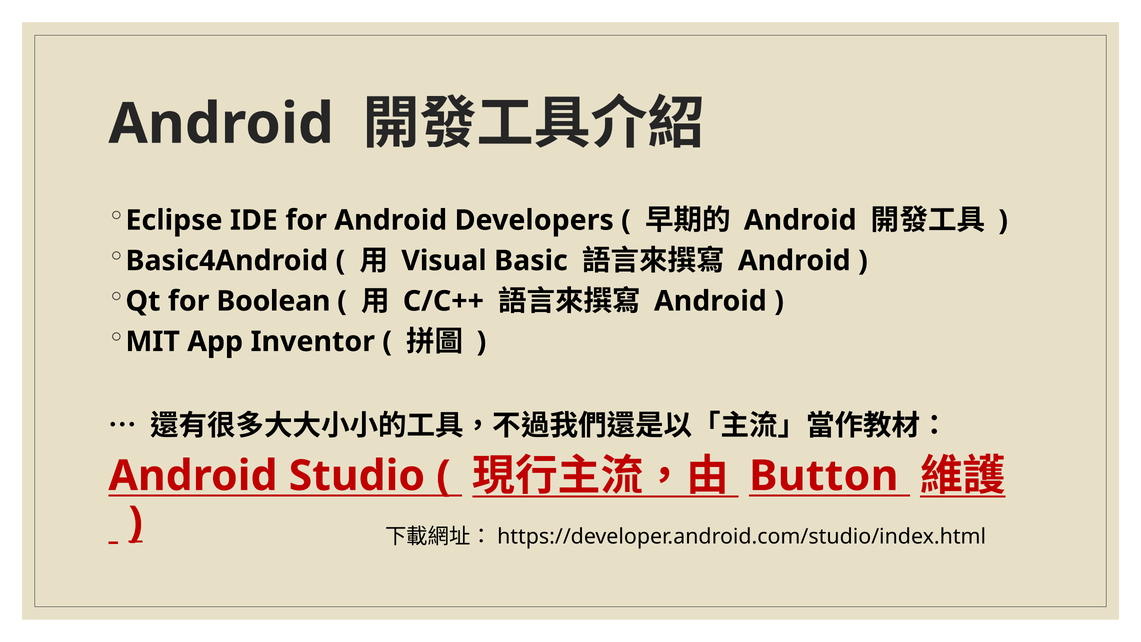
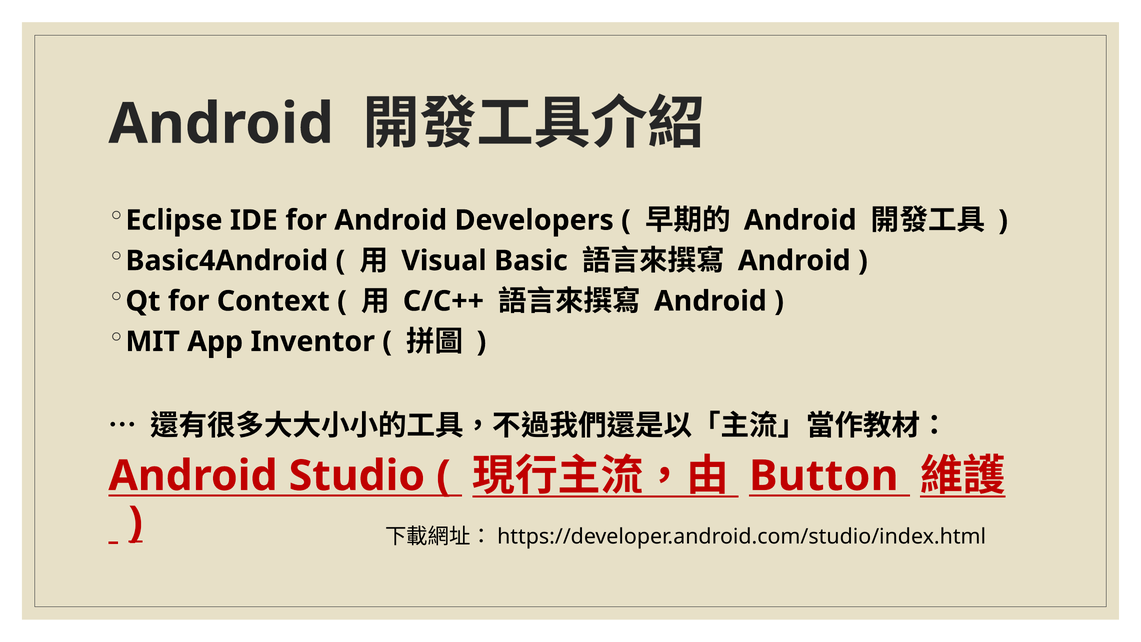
Boolean: Boolean -> Context
